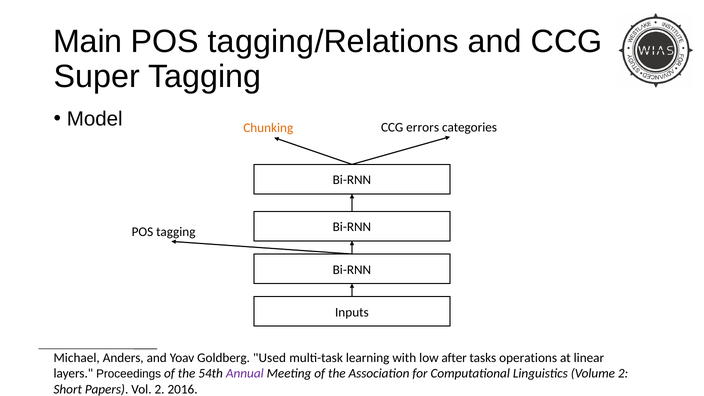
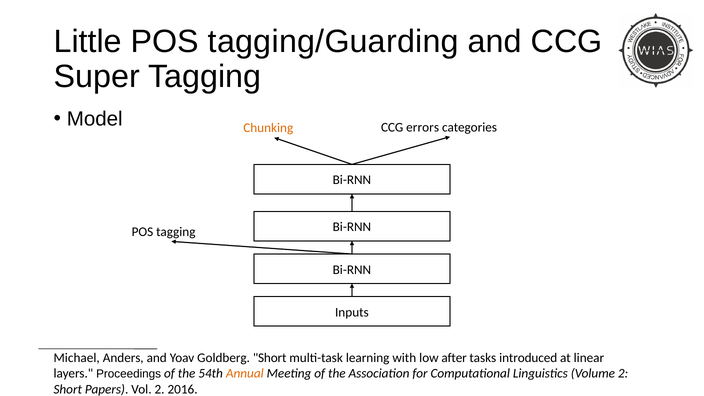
Main: Main -> Little
tagging/Relations: tagging/Relations -> tagging/Guarding
Goldberg Used: Used -> Short
operations: operations -> introduced
Annual colour: purple -> orange
